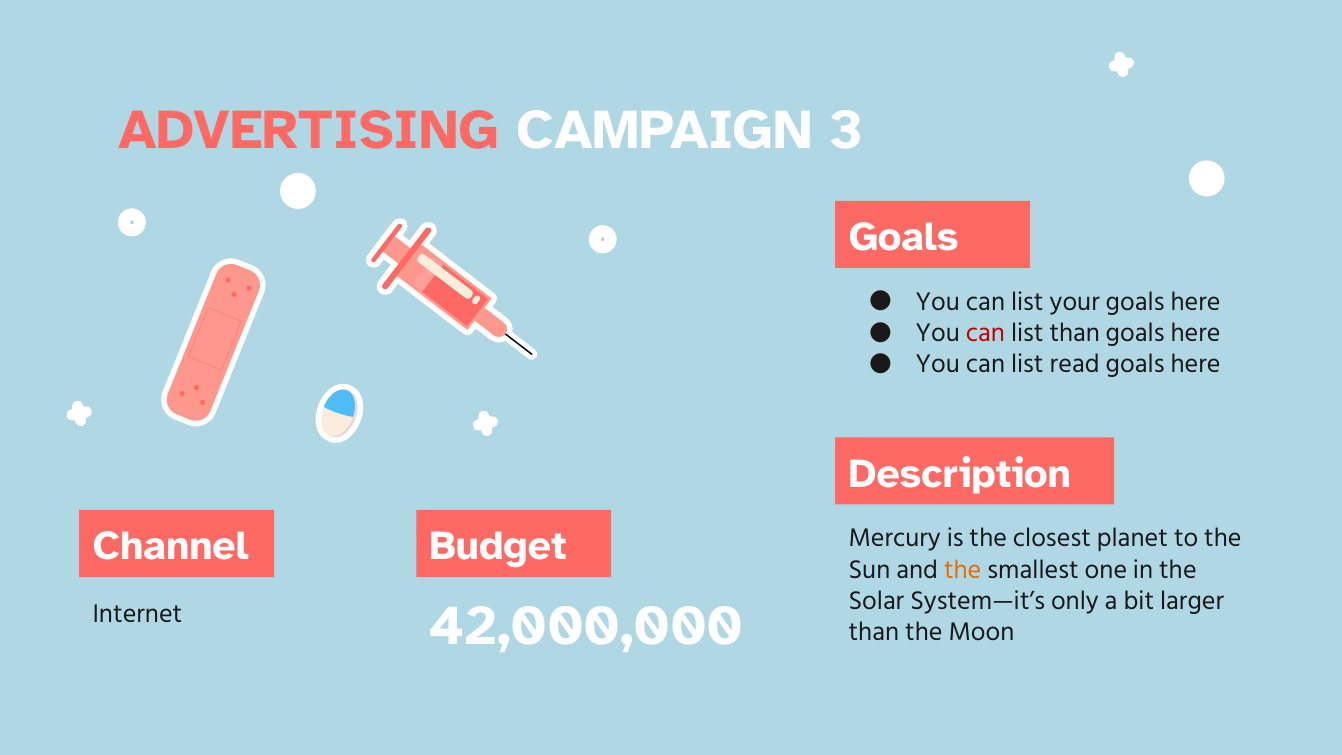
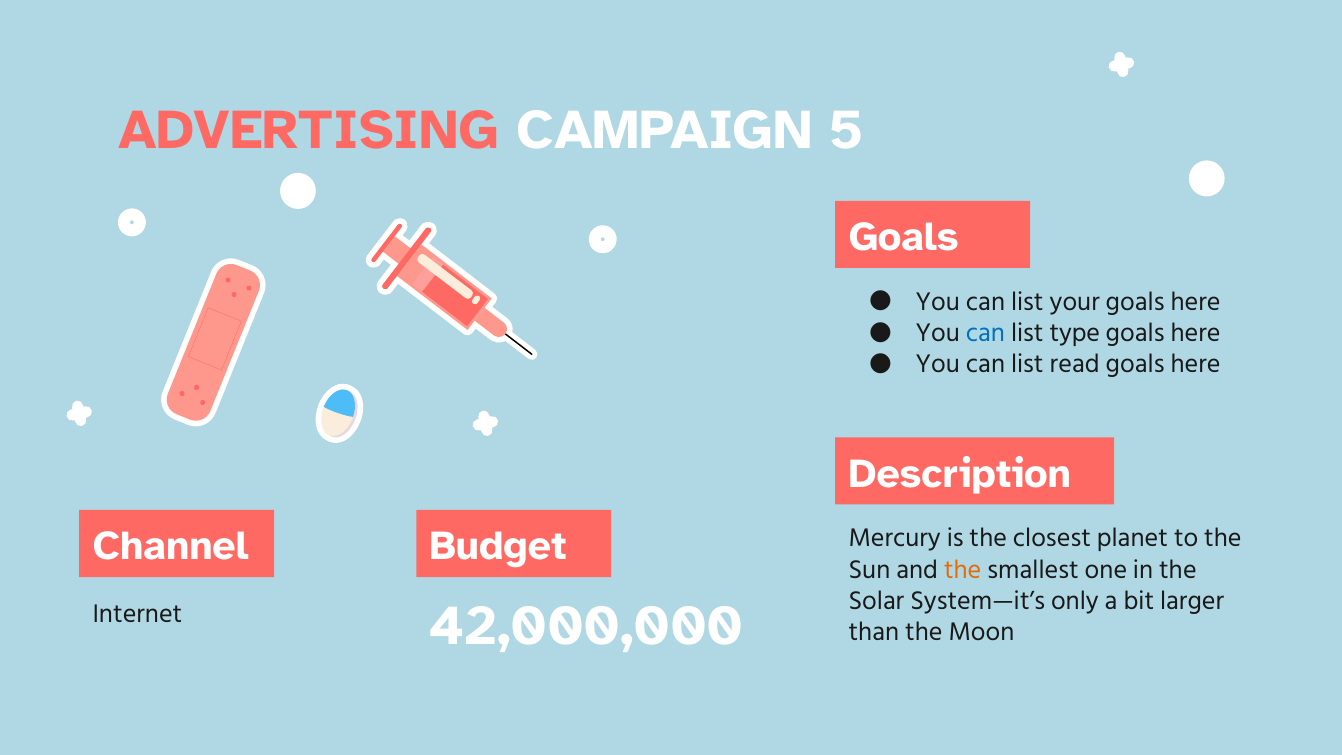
3: 3 -> 5
can at (985, 333) colour: red -> blue
list than: than -> type
